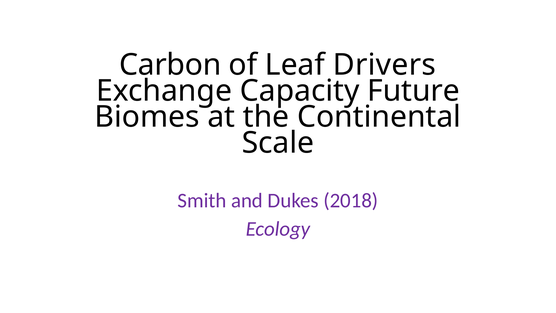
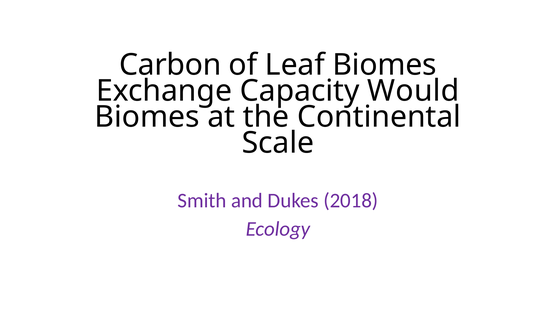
Leaf Drivers: Drivers -> Biomes
Future: Future -> Would
